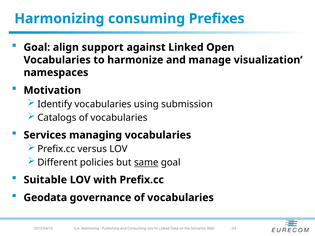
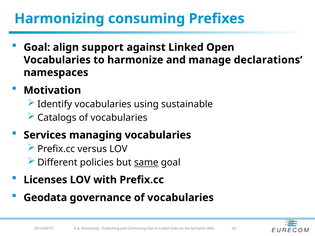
visualization: visualization -> declarations
submission: submission -> sustainable
Suitable: Suitable -> Licenses
